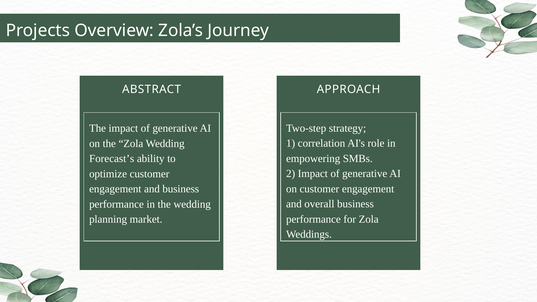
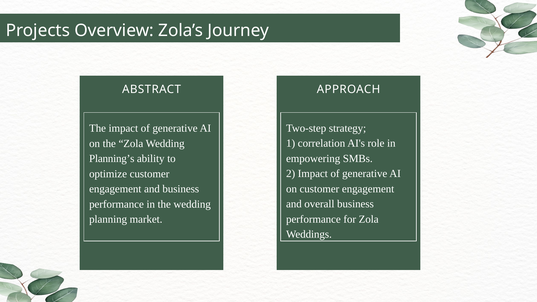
Forecast’s: Forecast’s -> Planning’s
